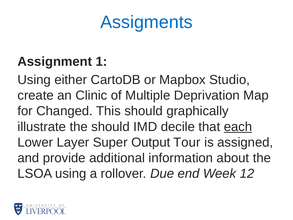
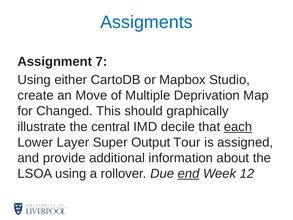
1: 1 -> 7
Clinic: Clinic -> Move
the should: should -> central
end underline: none -> present
